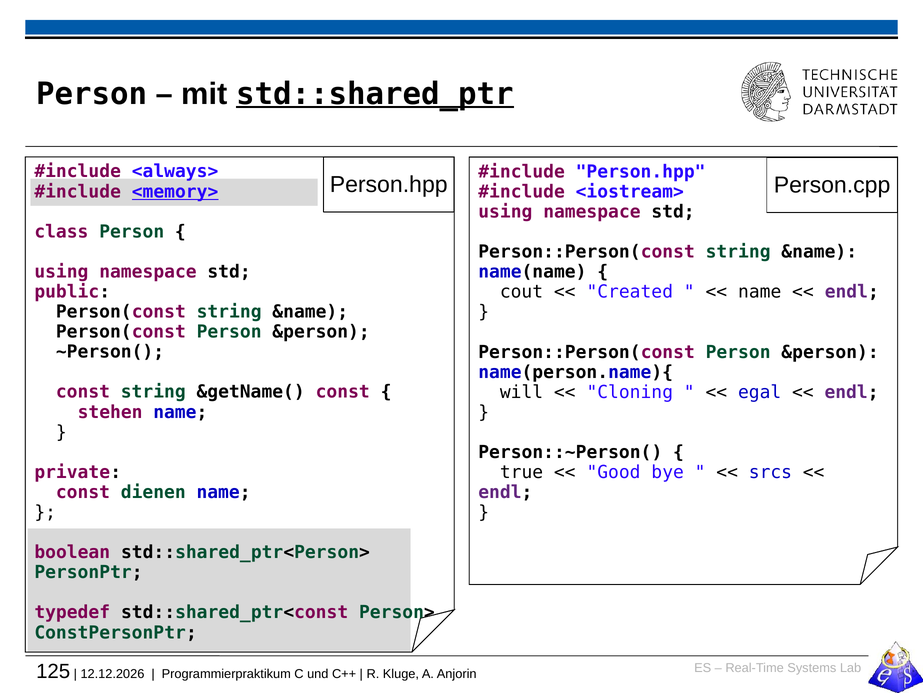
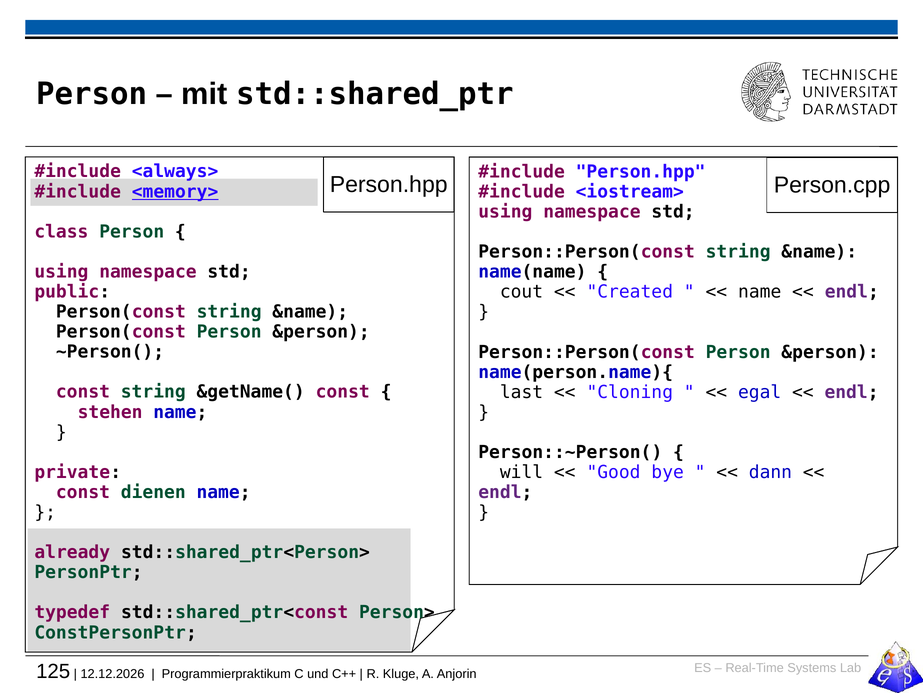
std::shared_ptr underline: present -> none
will: will -> last
true: true -> will
srcs: srcs -> dann
boolean: boolean -> already
